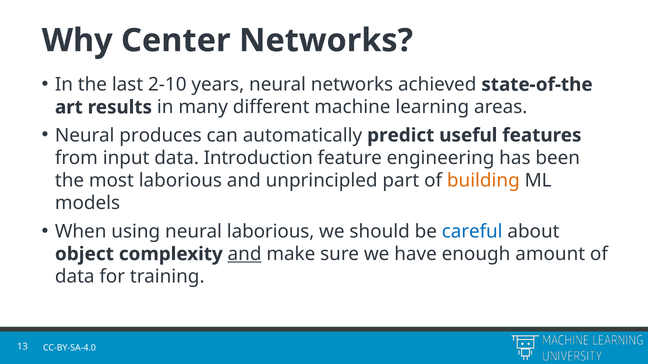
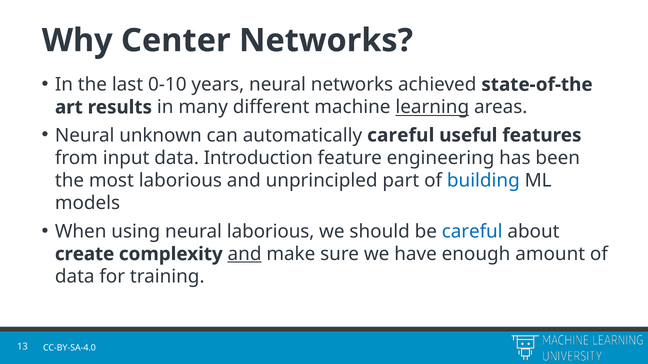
2-10: 2-10 -> 0-10
learning underline: none -> present
produces: produces -> unknown
automatically predict: predict -> careful
building colour: orange -> blue
object: object -> create
